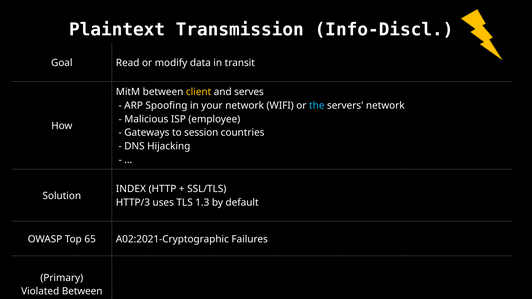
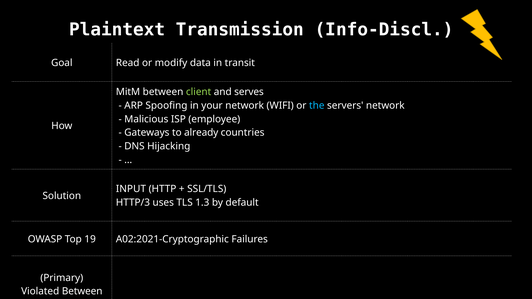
client colour: yellow -> light green
session: session -> already
INDEX: INDEX -> INPUT
65: 65 -> 19
